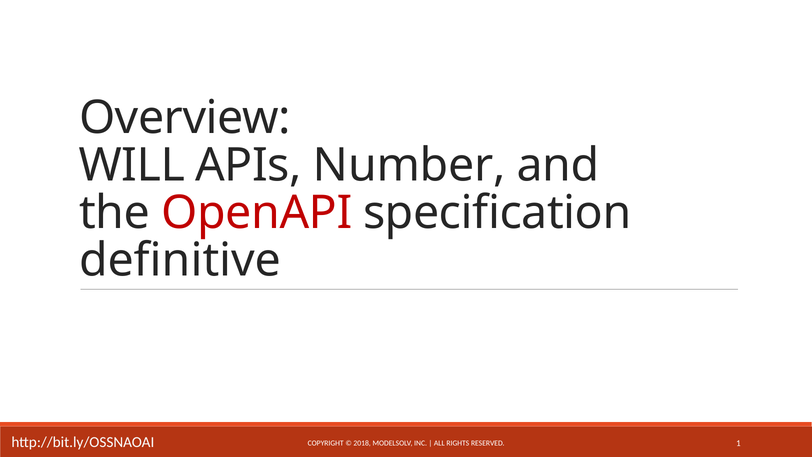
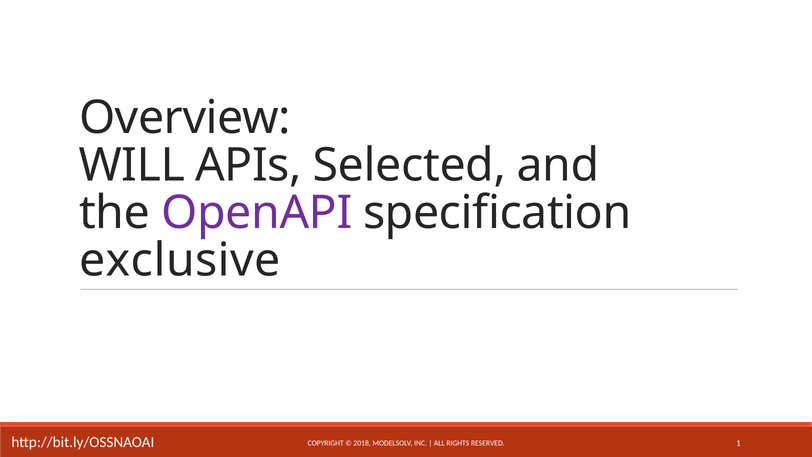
Number: Number -> Selected
OpenAPI colour: red -> purple
definitive: definitive -> exclusive
